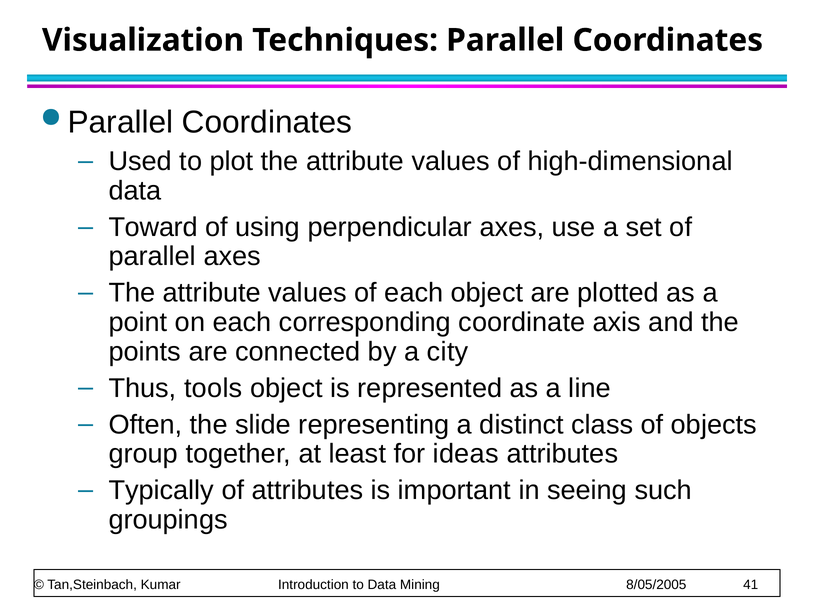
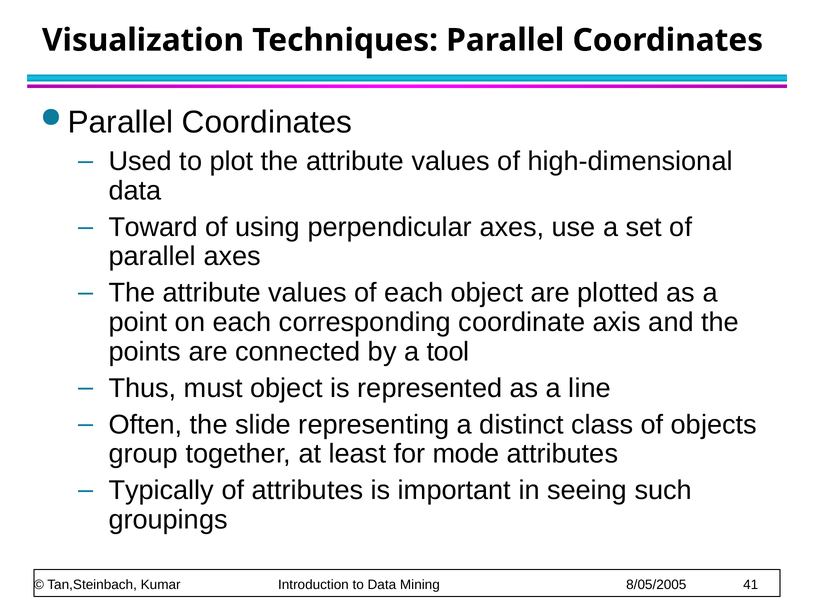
city: city -> tool
tools: tools -> must
ideas: ideas -> mode
